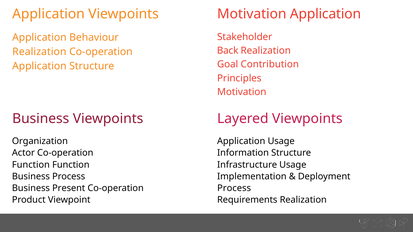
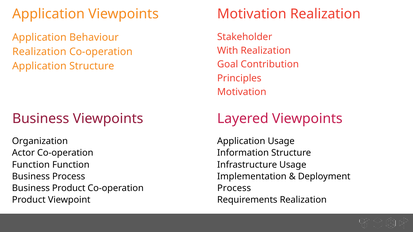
Motivation Application: Application -> Realization
Back: Back -> With
Business Present: Present -> Product
